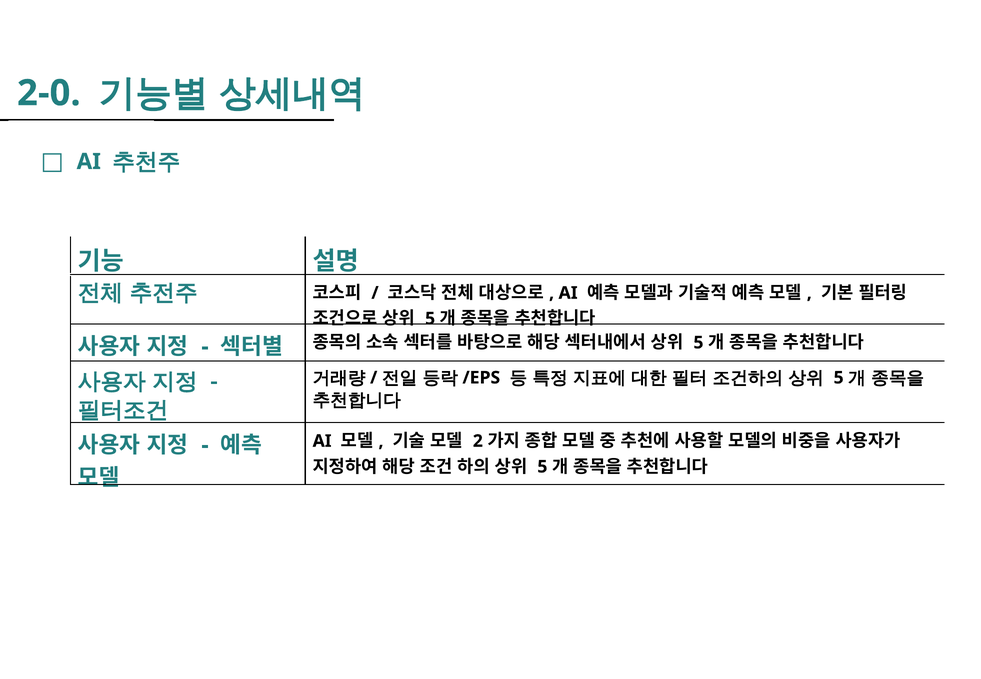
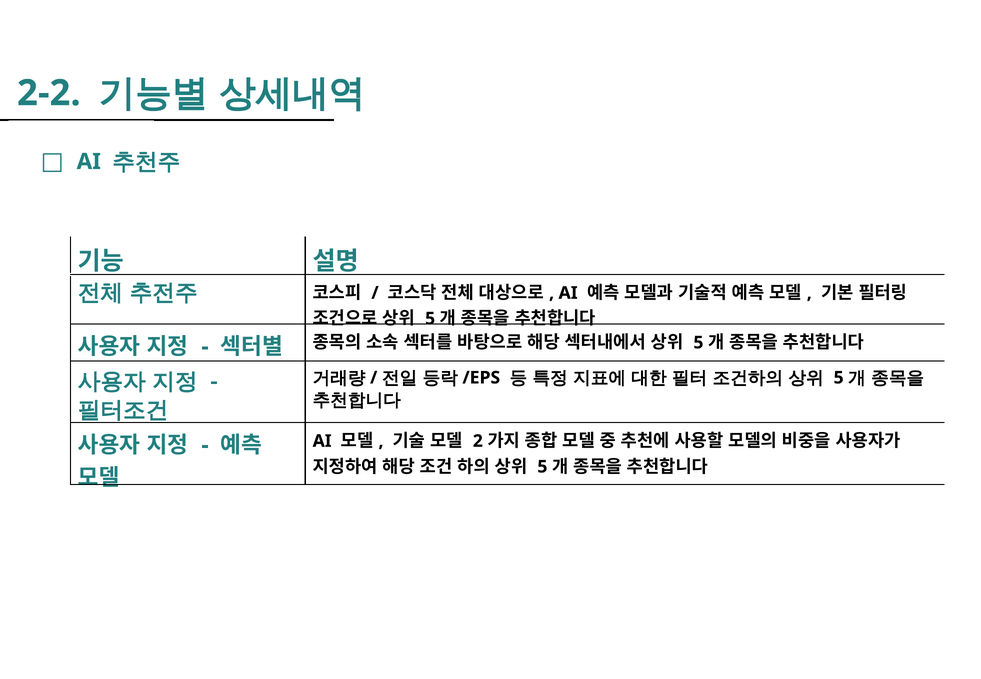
2-0: 2-0 -> 2-2
